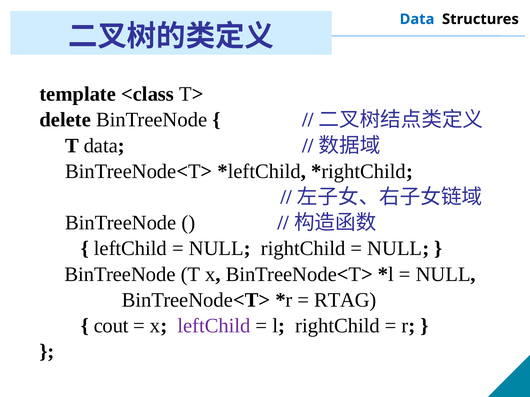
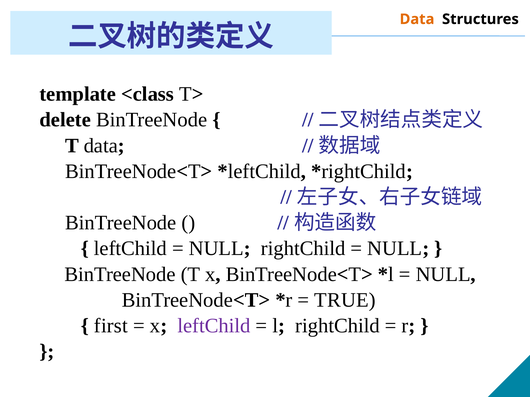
Data at (417, 19) colour: blue -> orange
RTAG: RTAG -> TRUE
cout: cout -> first
